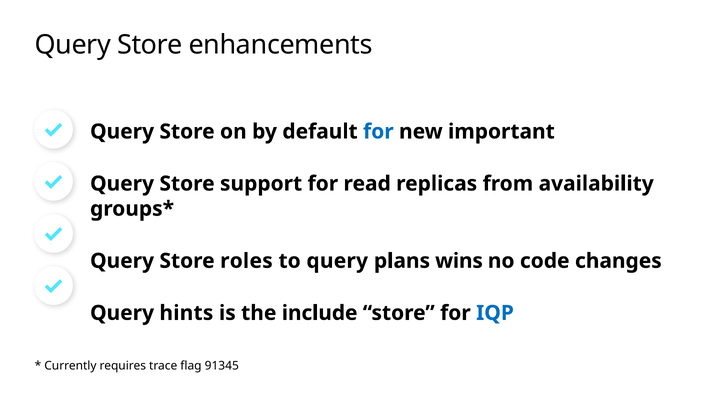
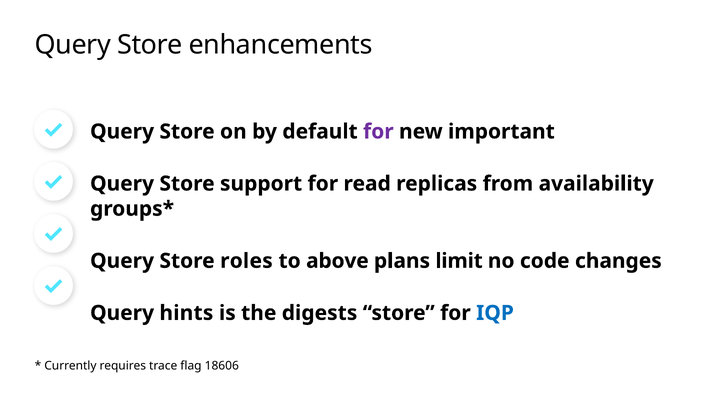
for at (378, 132) colour: blue -> purple
to query: query -> above
wins: wins -> limit
include: include -> digests
91345: 91345 -> 18606
